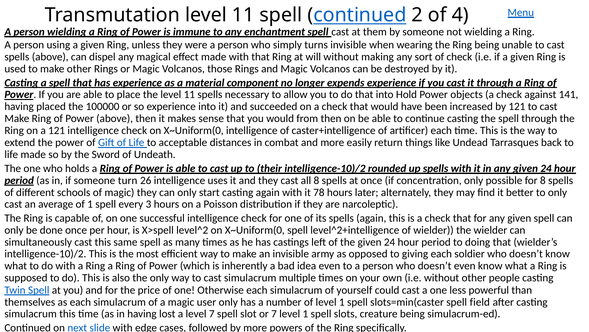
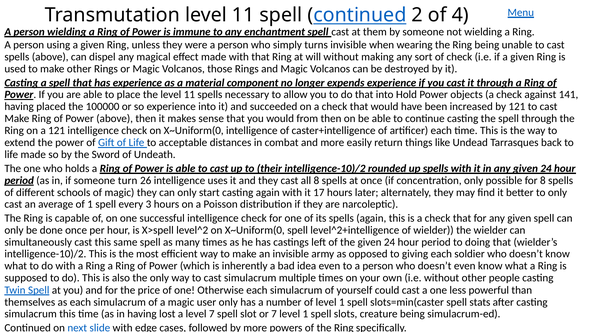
78: 78 -> 17
field: field -> stats
